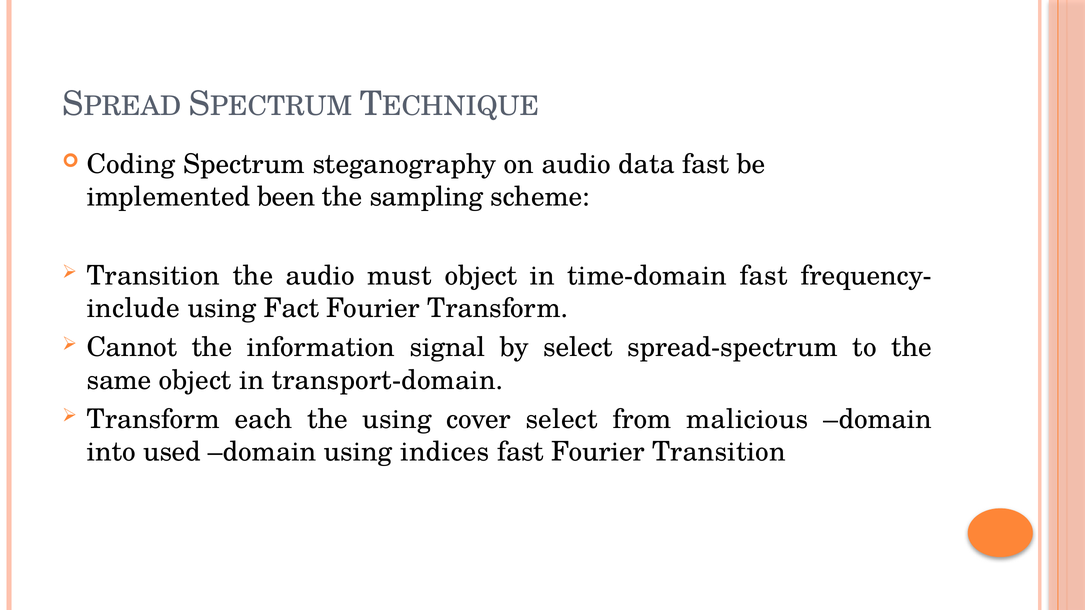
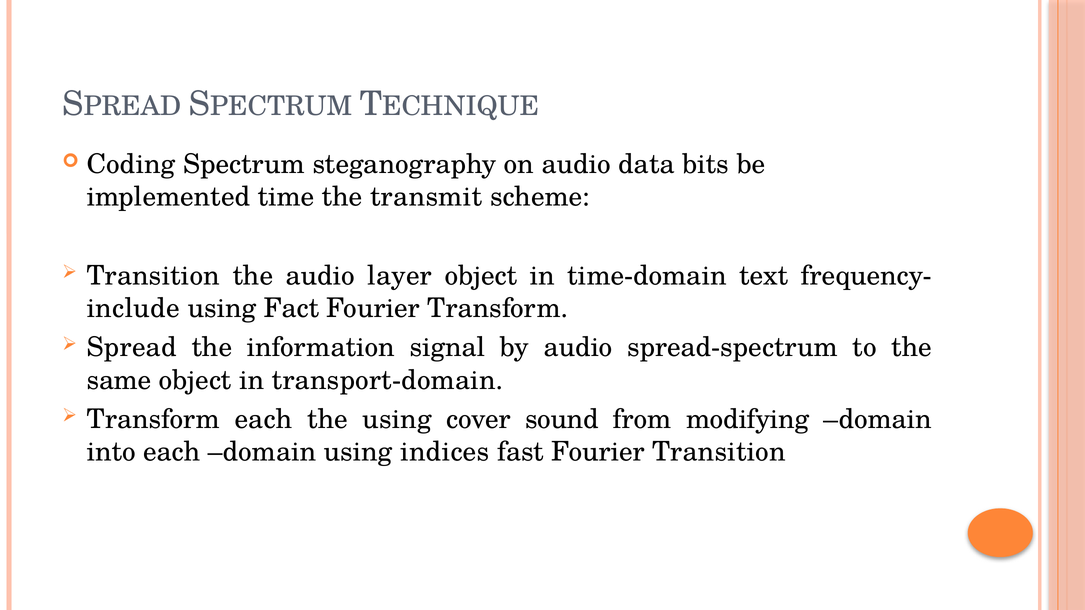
data fast: fast -> bits
been: been -> time
sampling: sampling -> transmit
must: must -> layer
time-domain fast: fast -> text
Cannot: Cannot -> Spread
by select: select -> audio
cover select: select -> sound
malicious: malicious -> modifying
into used: used -> each
